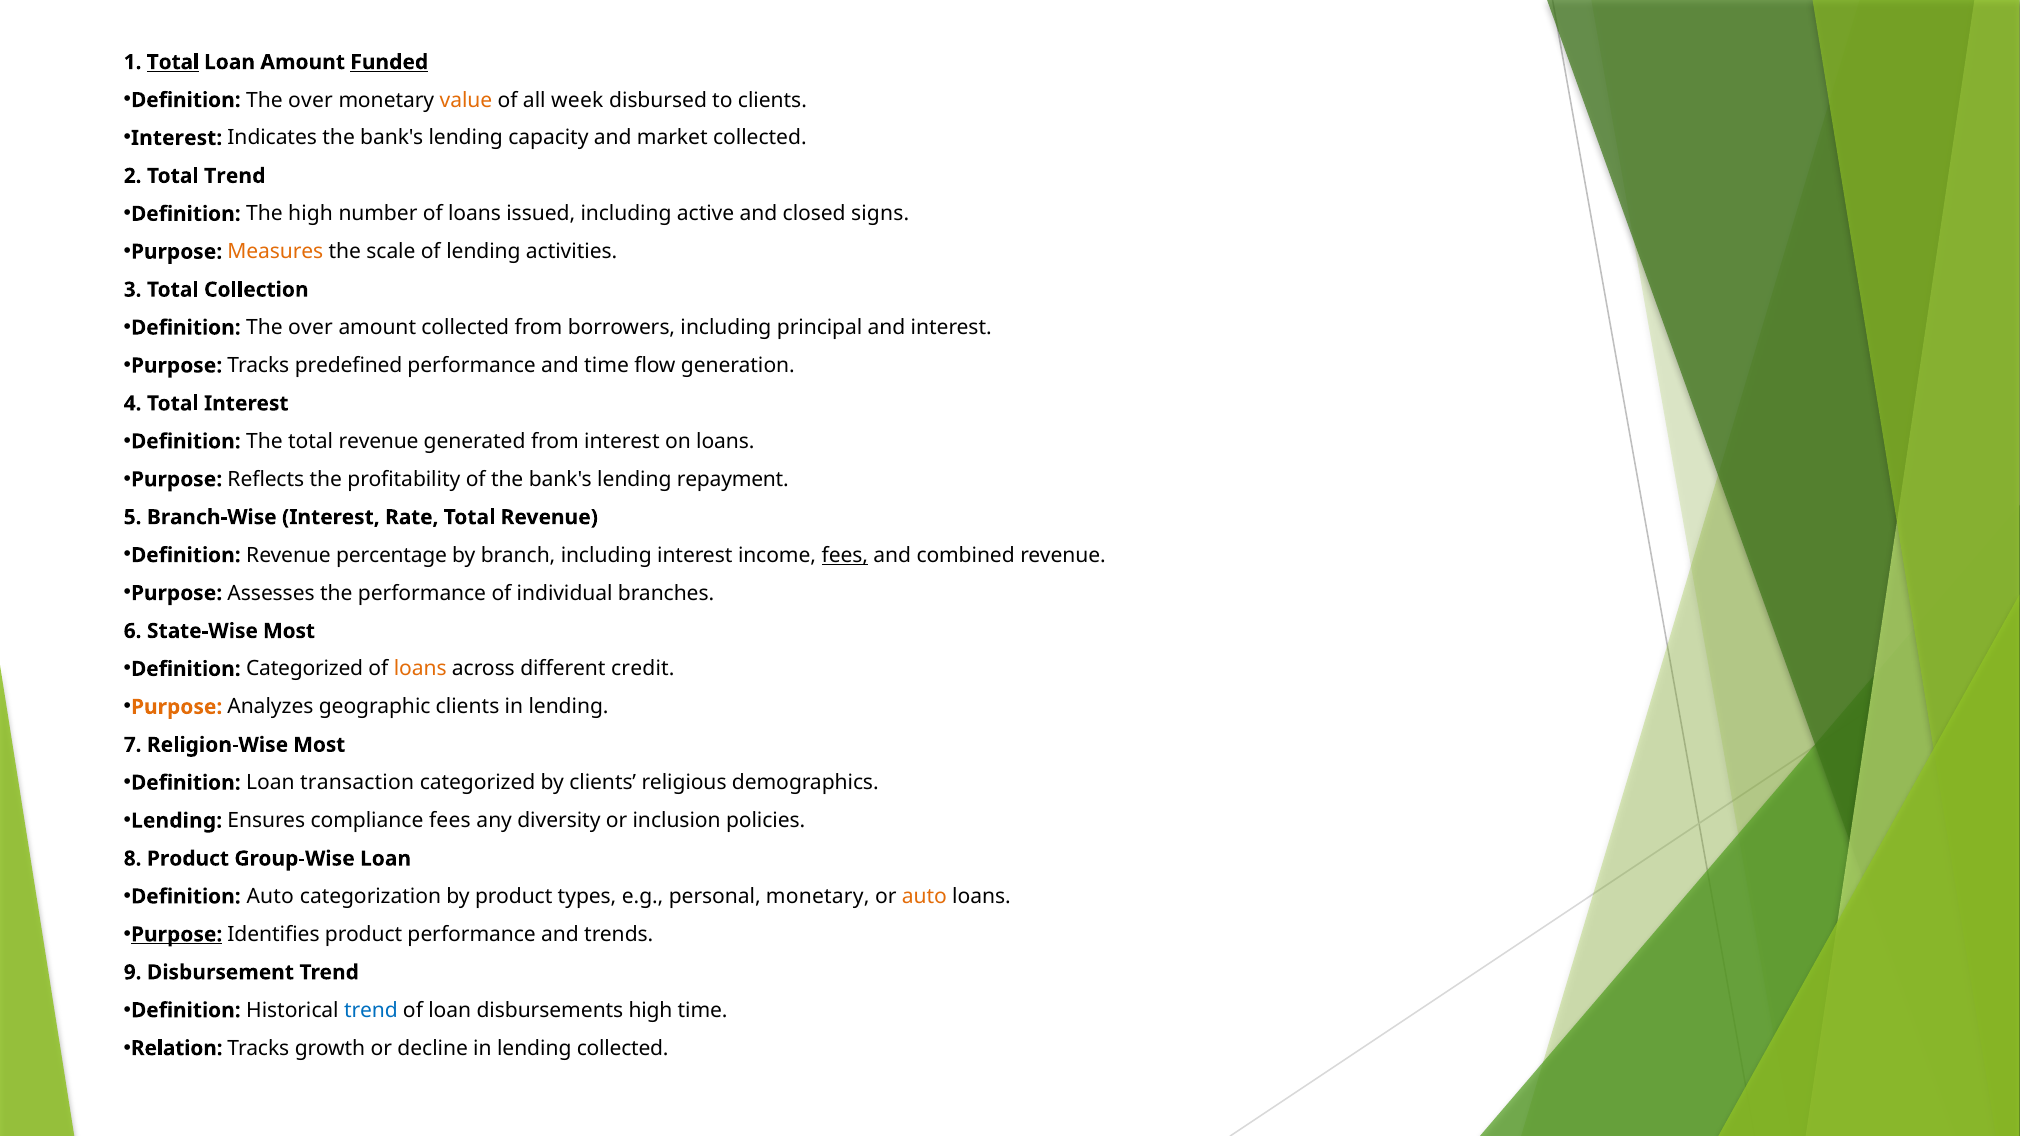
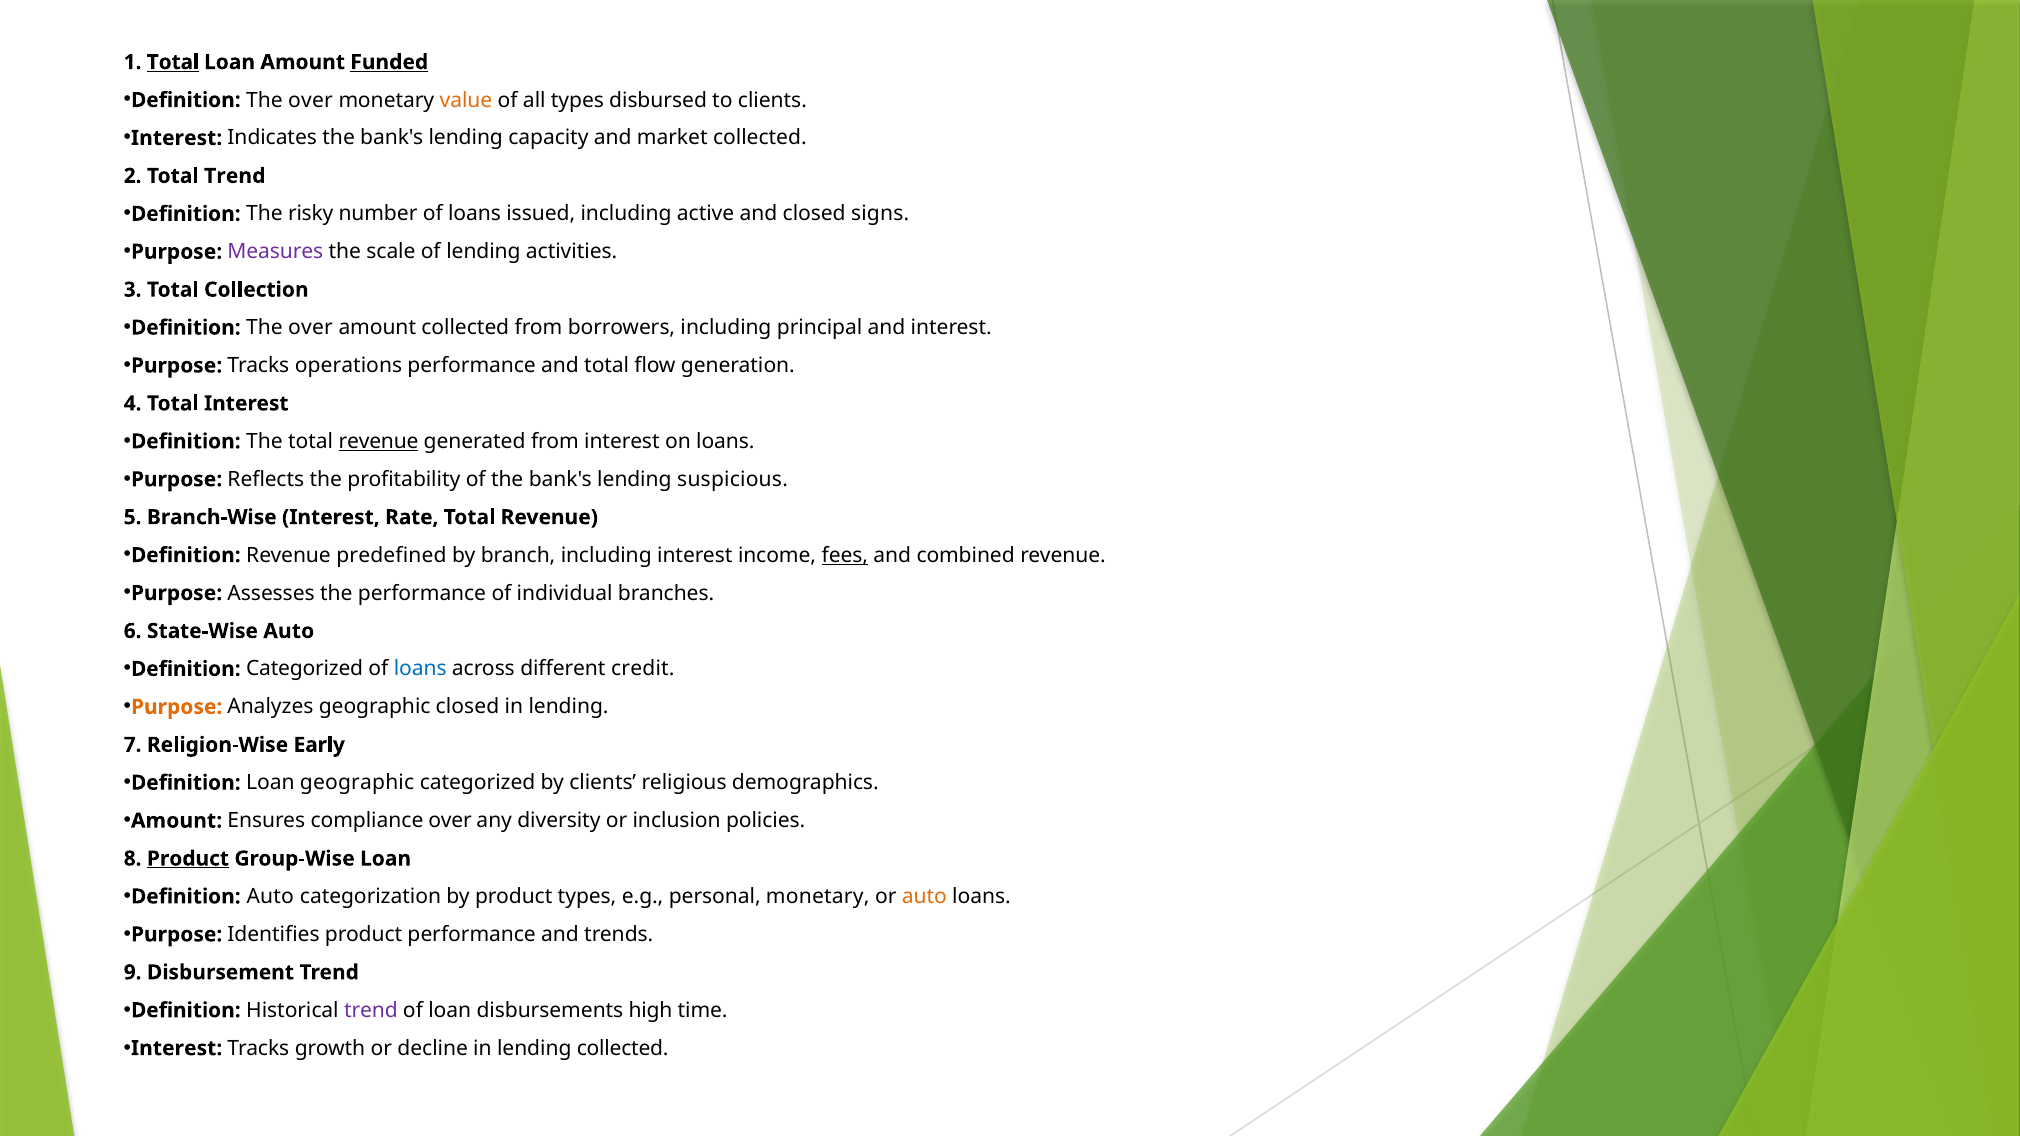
all week: week -> types
The high: high -> risky
Measures colour: orange -> purple
predefined: predefined -> operations
and time: time -> total
revenue at (379, 442) underline: none -> present
repayment: repayment -> suspicious
percentage: percentage -> predefined
State-Wise Most: Most -> Auto
loans at (420, 669) colour: orange -> blue
geographic clients: clients -> closed
Religion-Wise Most: Most -> Early
Loan transaction: transaction -> geographic
Lending at (177, 821): Lending -> Amount
compliance fees: fees -> over
Product at (188, 859) underline: none -> present
Purpose at (177, 935) underline: present -> none
trend at (371, 1011) colour: blue -> purple
Relation at (177, 1048): Relation -> Interest
